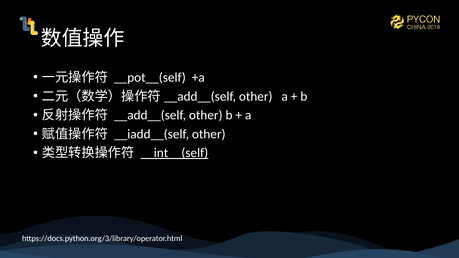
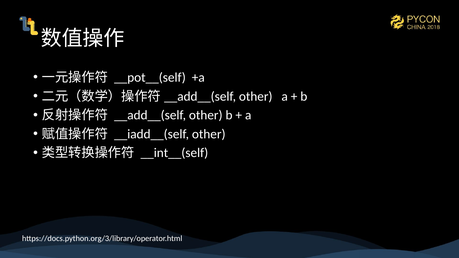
__int__(self underline: present -> none
